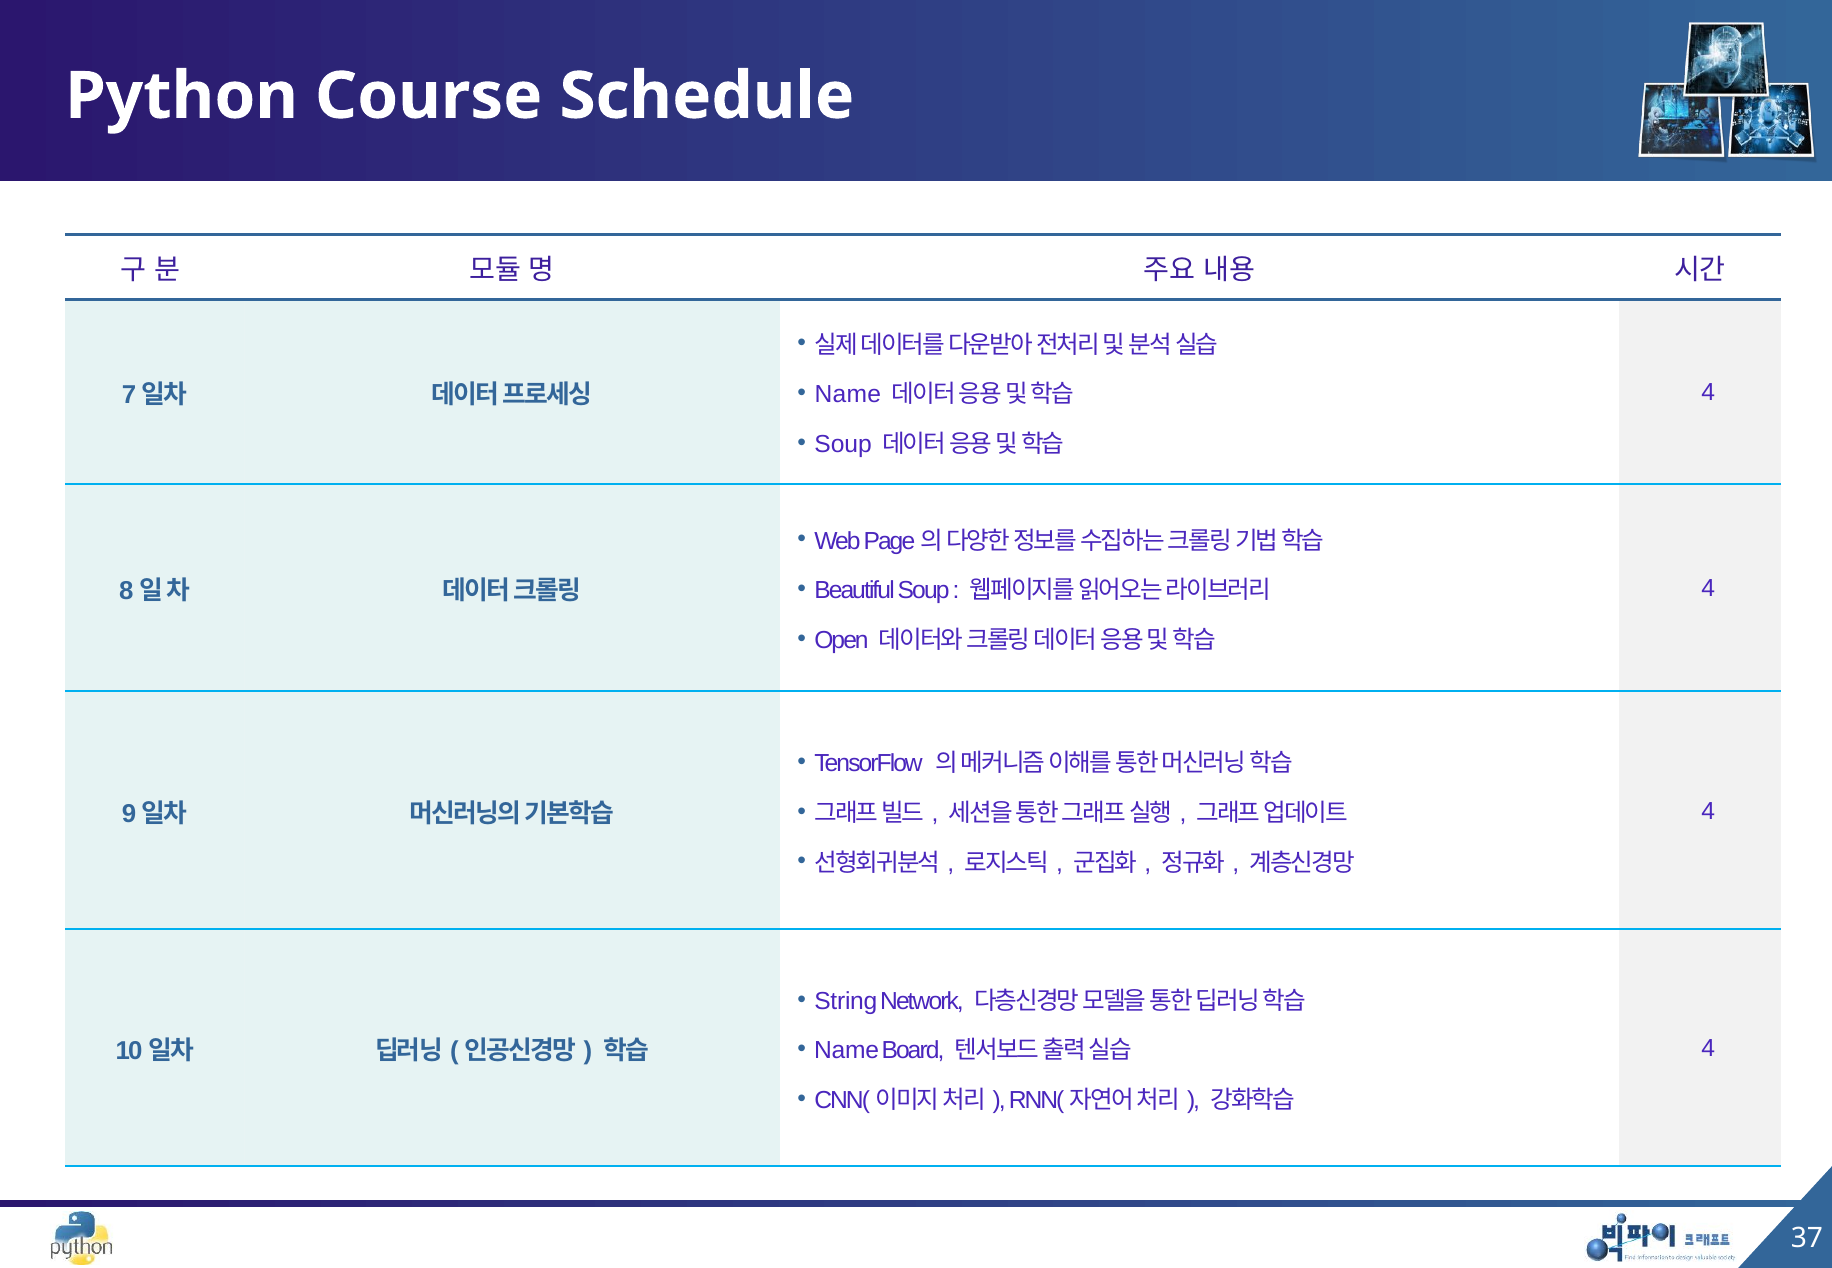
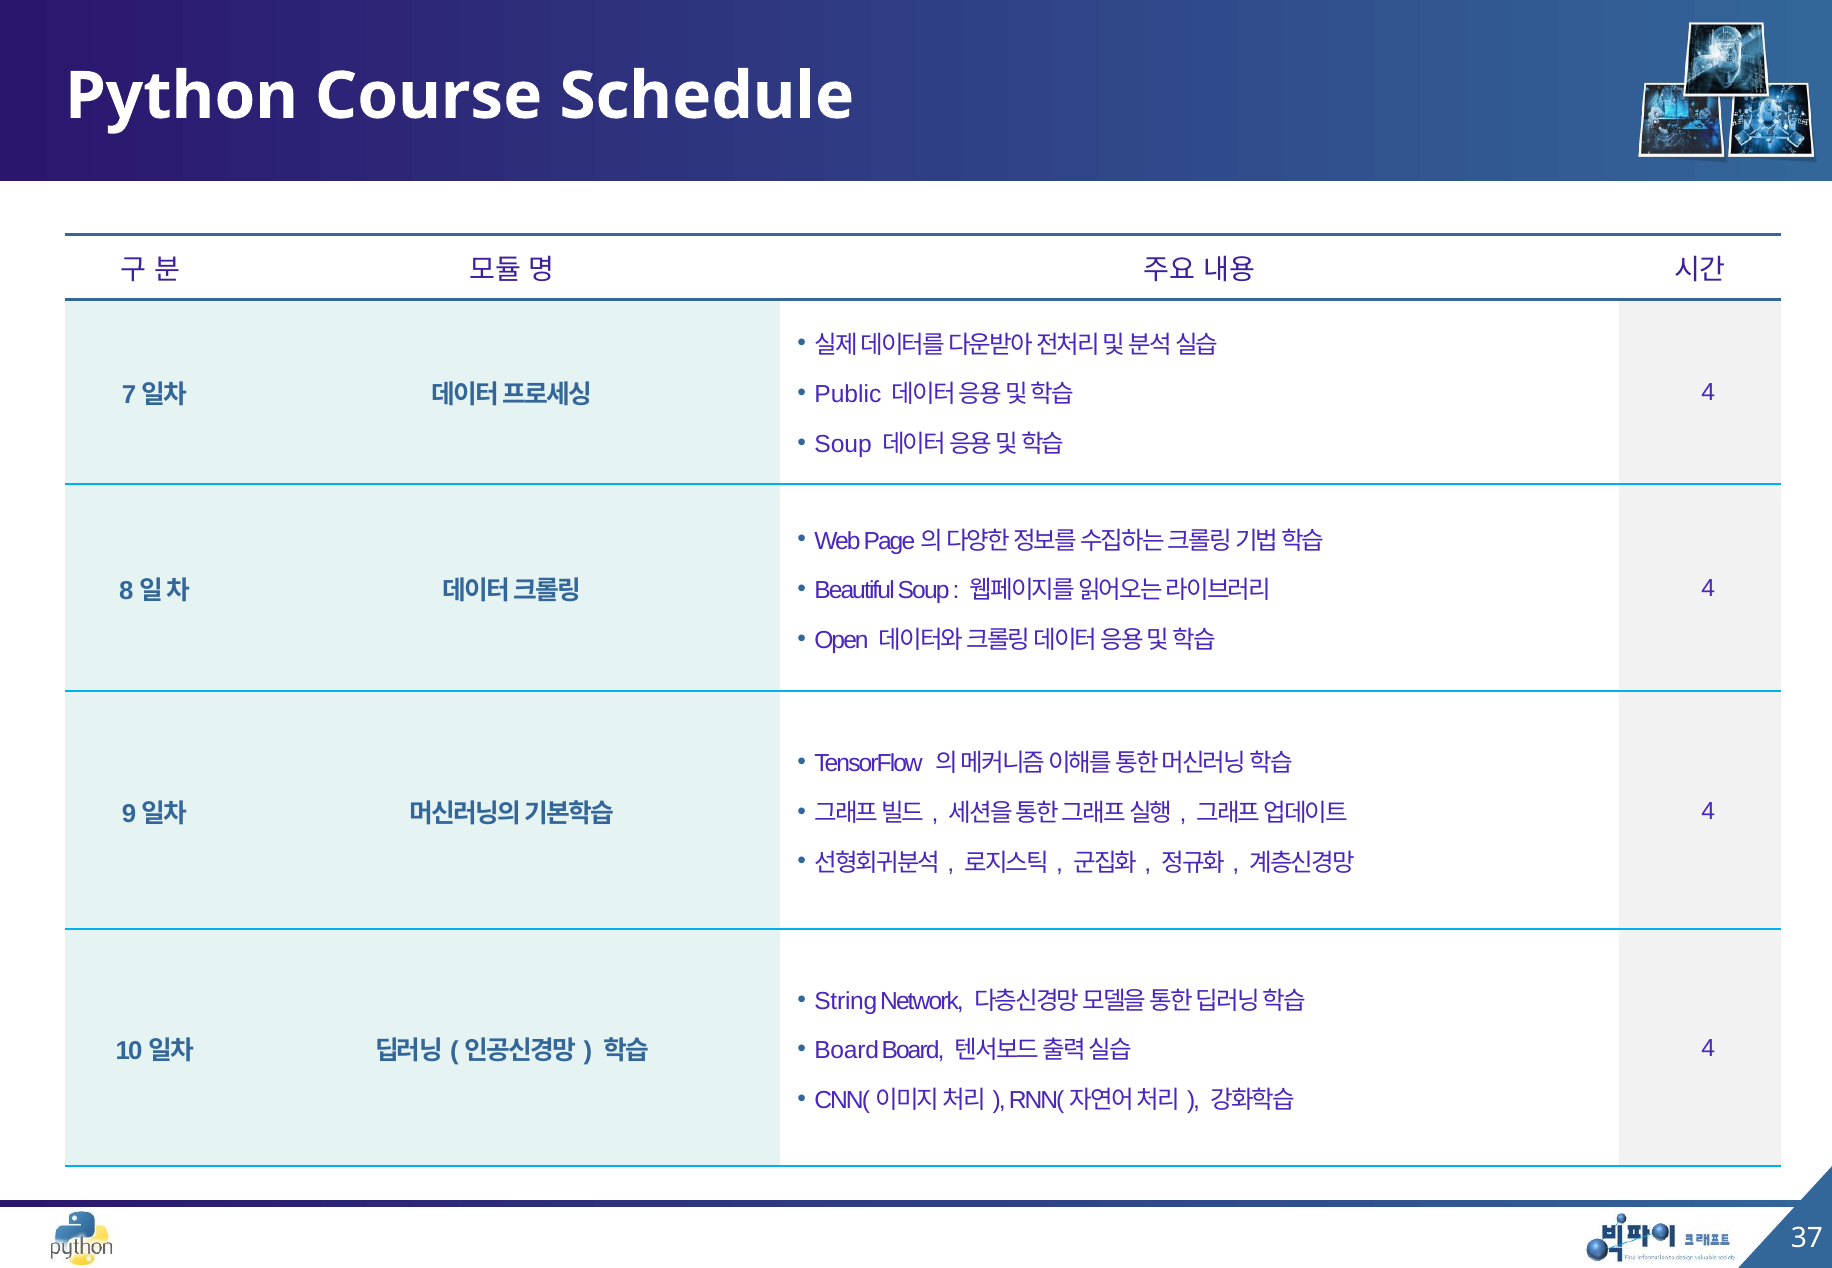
Name at (848, 395): Name -> Public
Name at (847, 1051): Name -> Board
